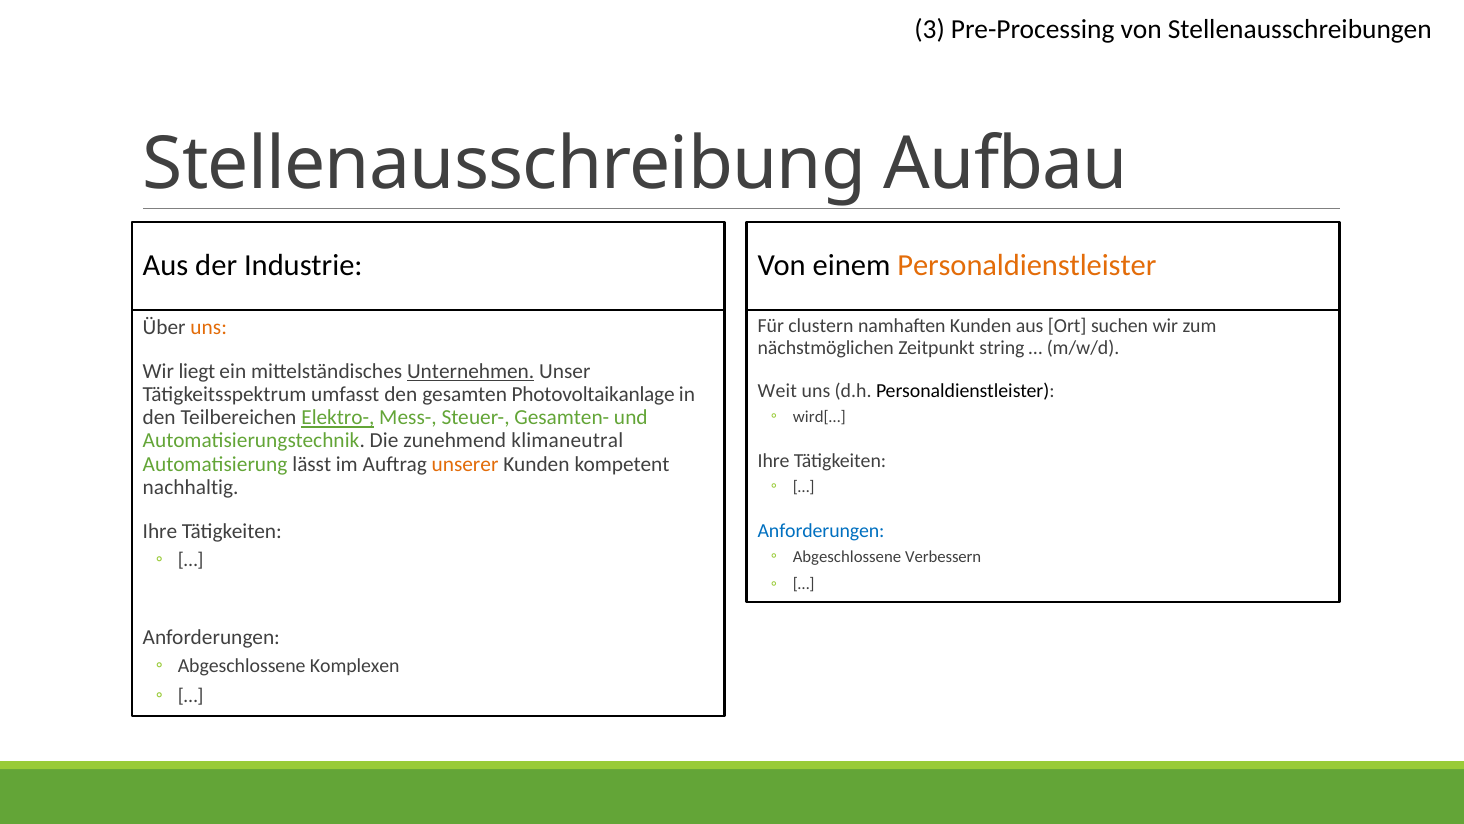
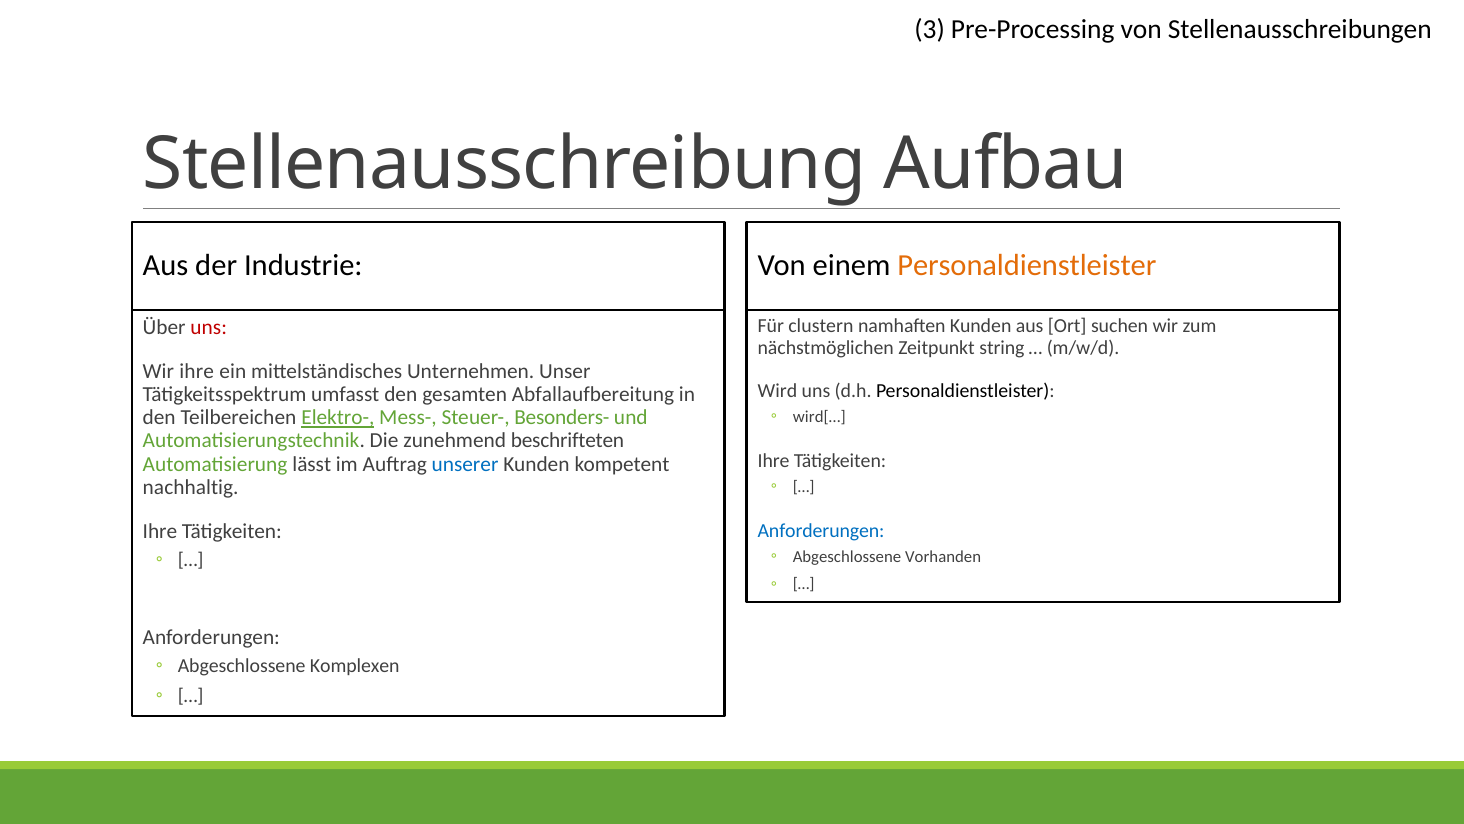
uns at (209, 327) colour: orange -> red
Wir liegt: liegt -> ihre
Unternehmen underline: present -> none
Weit: Weit -> Wird
Photovoltaikanlage: Photovoltaikanlage -> Abfallaufbereitung
Gesamten-: Gesamten- -> Besonders-
klimaneutral: klimaneutral -> beschrifteten
unserer colour: orange -> blue
Verbessern: Verbessern -> Vorhanden
